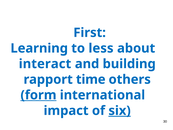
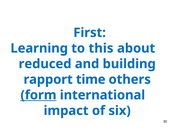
less: less -> this
interact: interact -> reduced
six underline: present -> none
